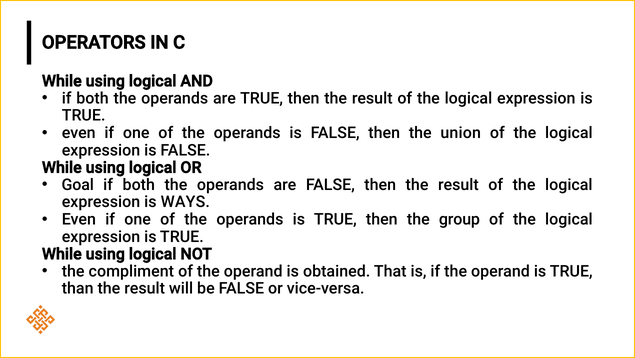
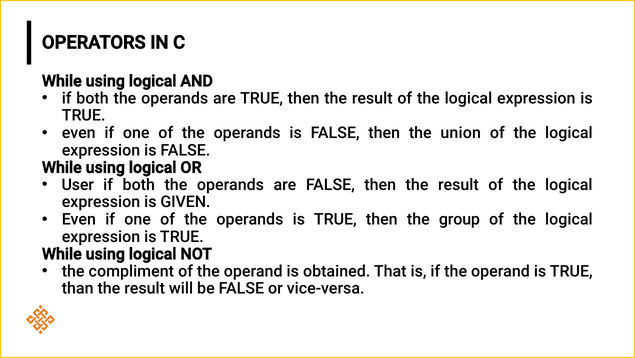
Goal: Goal -> User
WAYS: WAYS -> GIVEN
